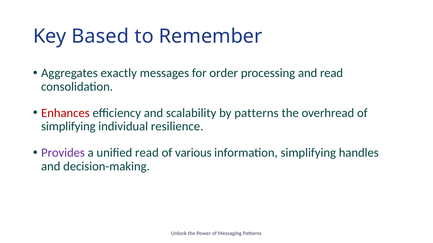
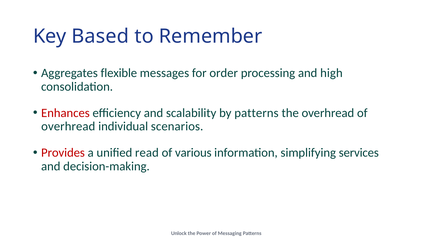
exactly: exactly -> flexible
and read: read -> high
simplifying at (68, 127): simplifying -> overhread
resilience: resilience -> scenarios
Provides colour: purple -> red
handles: handles -> services
